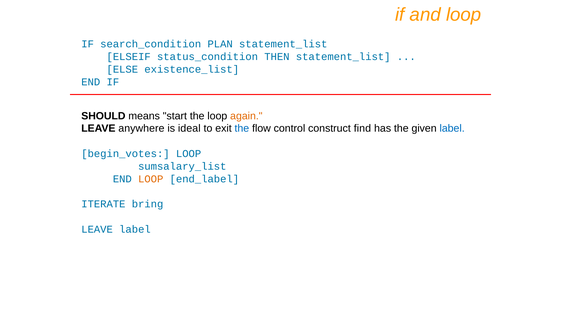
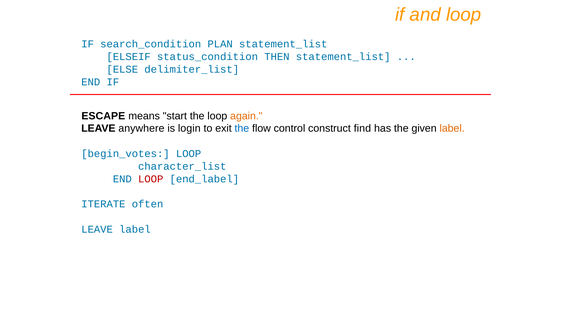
existence_list: existence_list -> delimiter_list
SHOULD: SHOULD -> ESCAPE
ideal: ideal -> login
label at (452, 129) colour: blue -> orange
sumsalary_list: sumsalary_list -> character_list
LOOP at (151, 179) colour: orange -> red
bring: bring -> often
